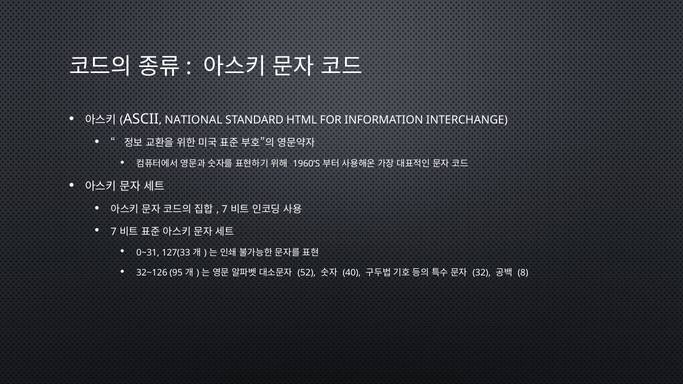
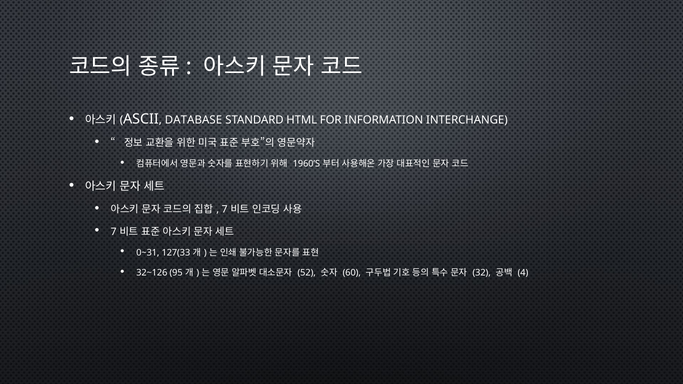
NATIONAL: NATIONAL -> DATABASE
40: 40 -> 60
8: 8 -> 4
